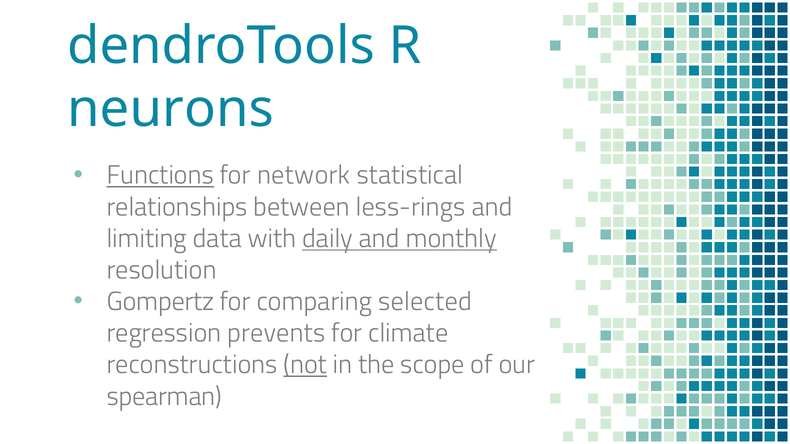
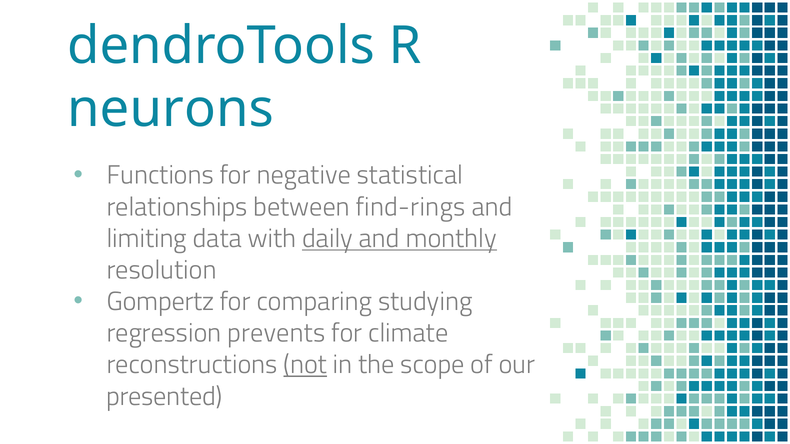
Functions underline: present -> none
network: network -> negative
less-rings: less-rings -> find-rings
selected: selected -> studying
spearman: spearman -> presented
